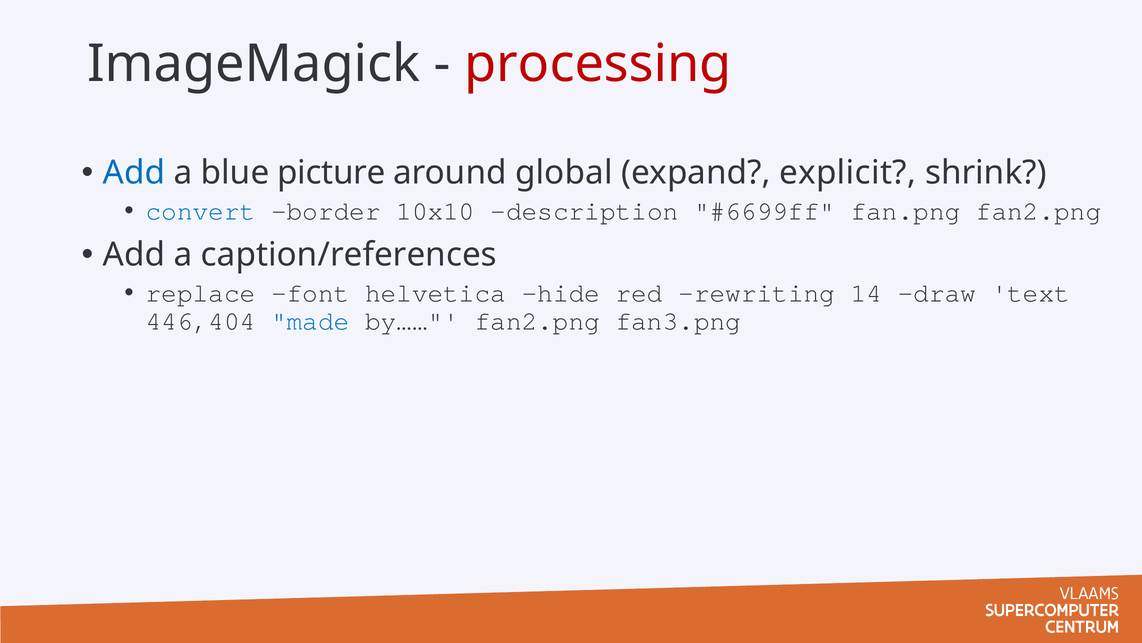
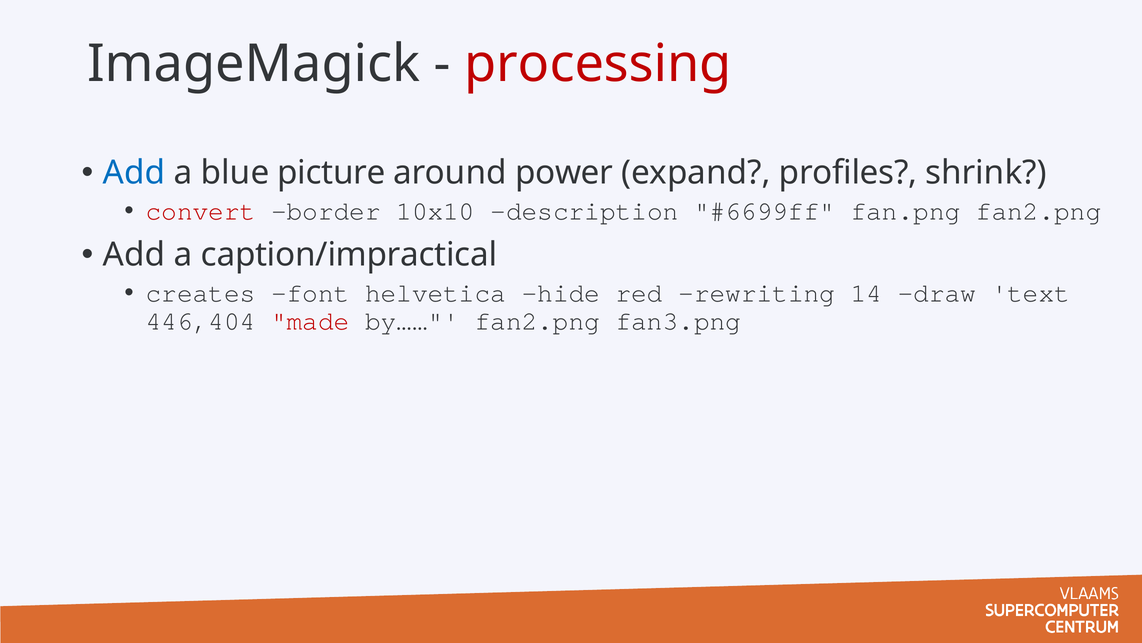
global: global -> power
explicit: explicit -> profiles
convert colour: blue -> red
caption/references: caption/references -> caption/impractical
replace: replace -> creates
made colour: blue -> red
